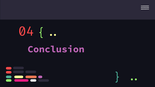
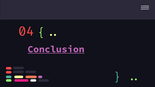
Conclusion underline: none -> present
